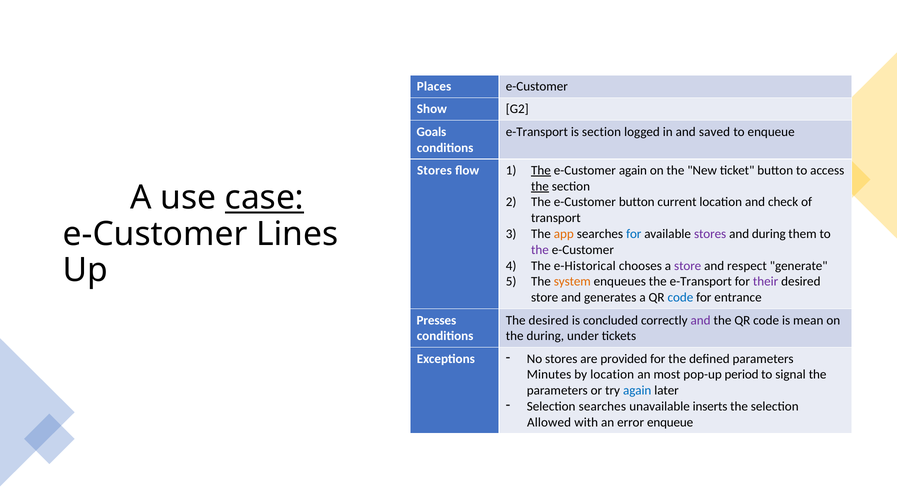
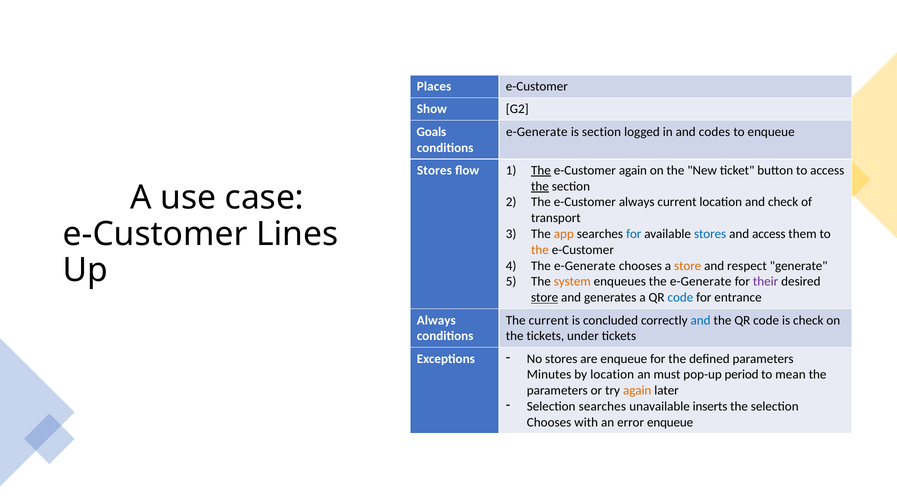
e-Transport at (537, 132): e-Transport -> e-Generate
saved: saved -> codes
case underline: present -> none
e-Customer button: button -> always
stores at (710, 234) colour: purple -> blue
and during: during -> access
the at (540, 250) colour: purple -> orange
e-Historical at (585, 266): e-Historical -> e-Generate
store at (688, 266) colour: purple -> orange
enqueues the e-Transport: e-Transport -> e-Generate
store at (545, 298) underline: none -> present
Presses at (436, 321): Presses -> Always
The desired: desired -> current
and at (701, 321) colour: purple -> blue
is mean: mean -> check
the during: during -> tickets
are provided: provided -> enqueue
most: most -> must
signal: signal -> mean
again at (637, 391) colour: blue -> orange
Allowed at (549, 423): Allowed -> Chooses
